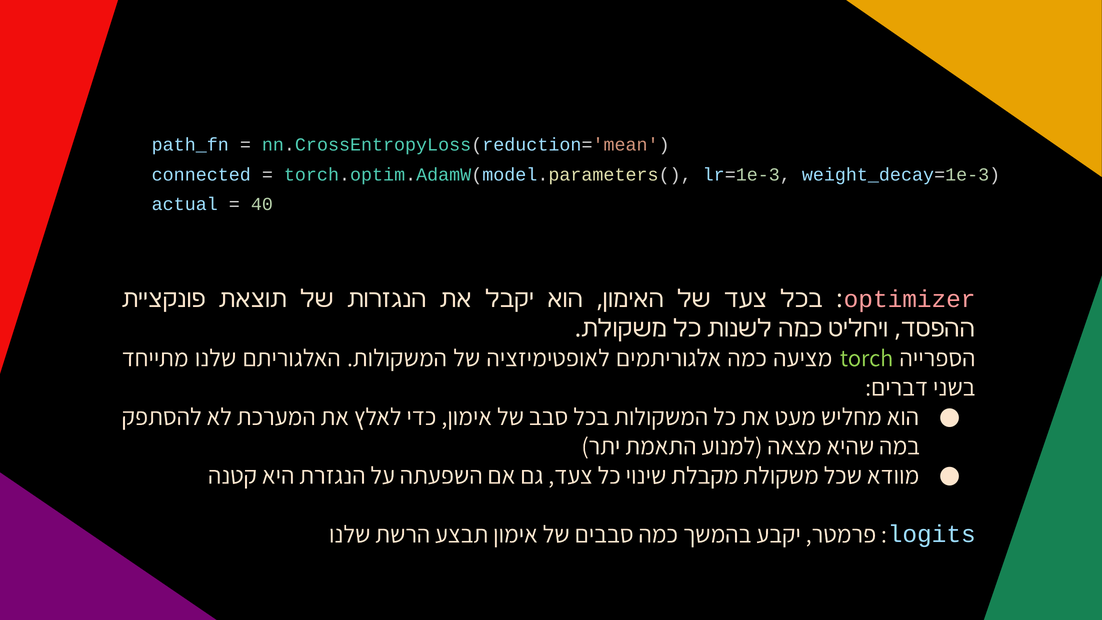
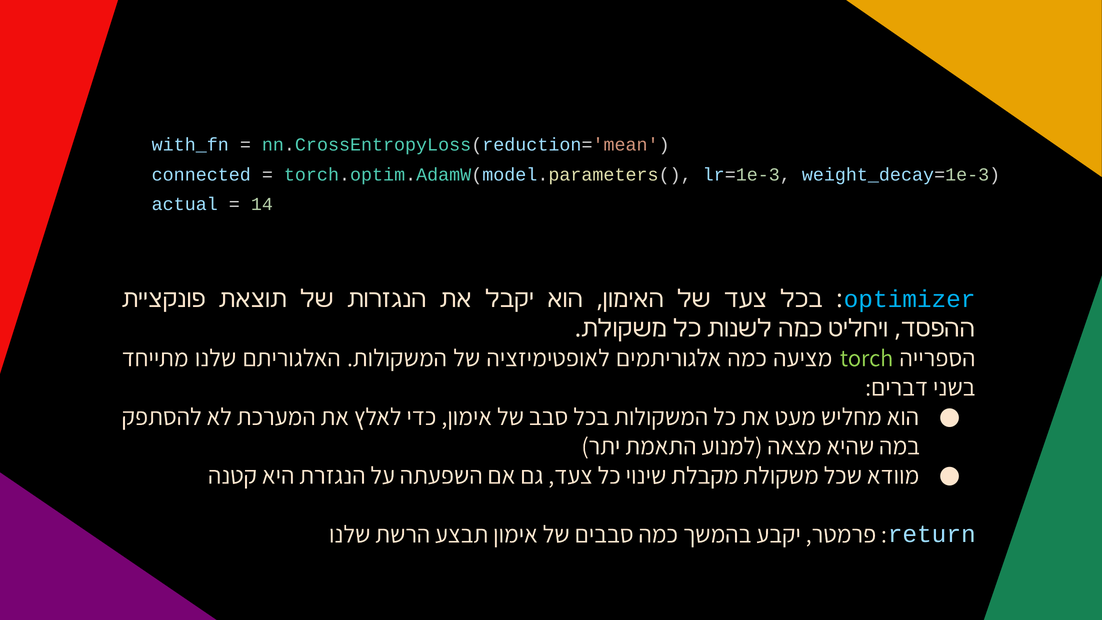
path_fn: path_fn -> with_fn
40: 40 -> 14
optimizer colour: pink -> light blue
logits: logits -> return
